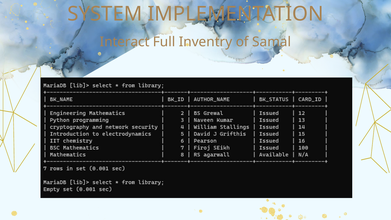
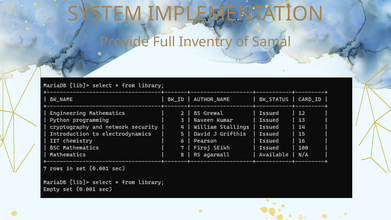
Interact: Interact -> Provide
